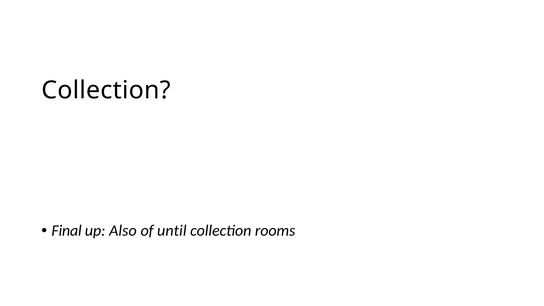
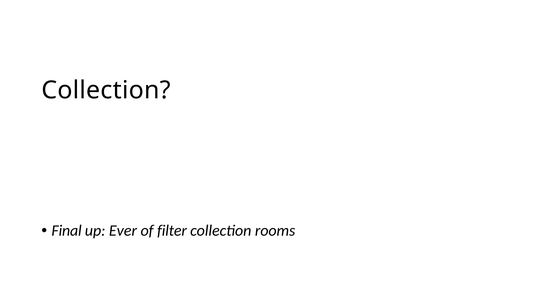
Also: Also -> Ever
until: until -> filter
